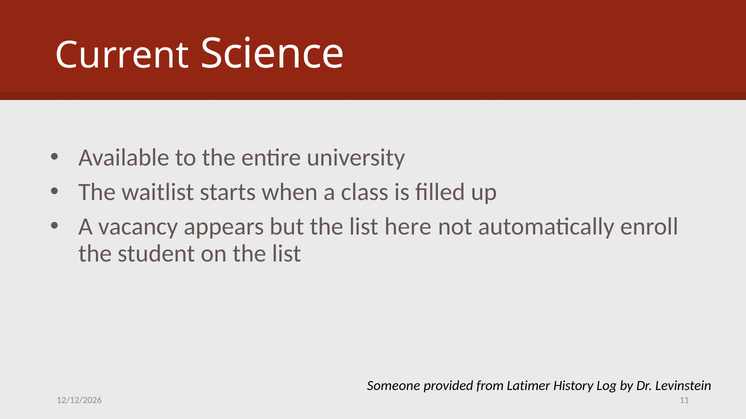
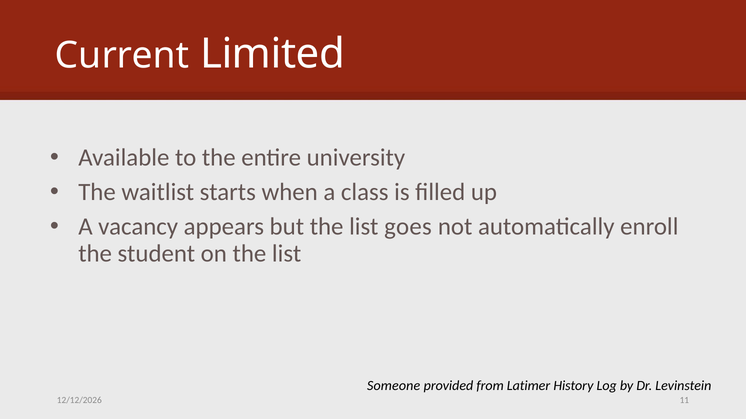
Science: Science -> Limited
here: here -> goes
